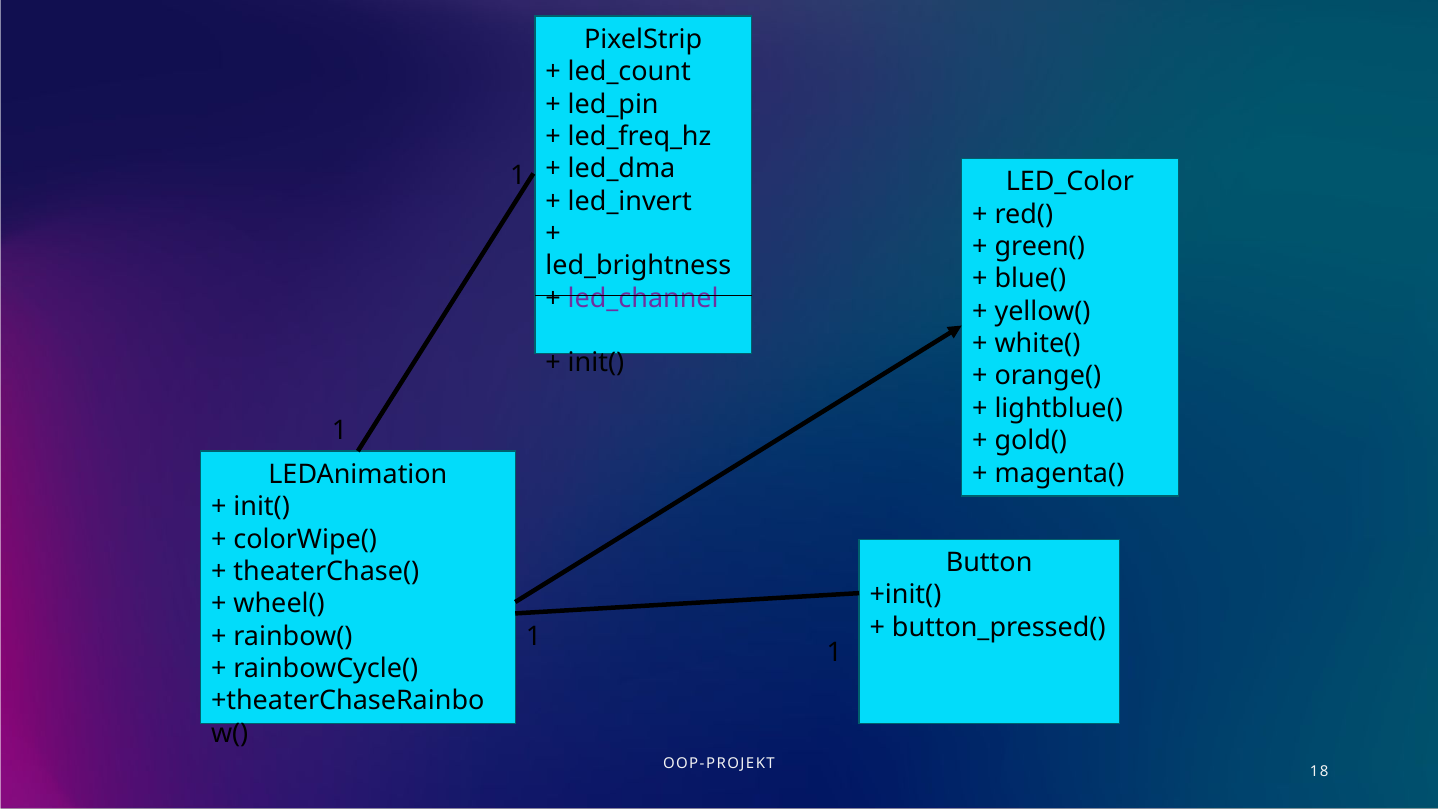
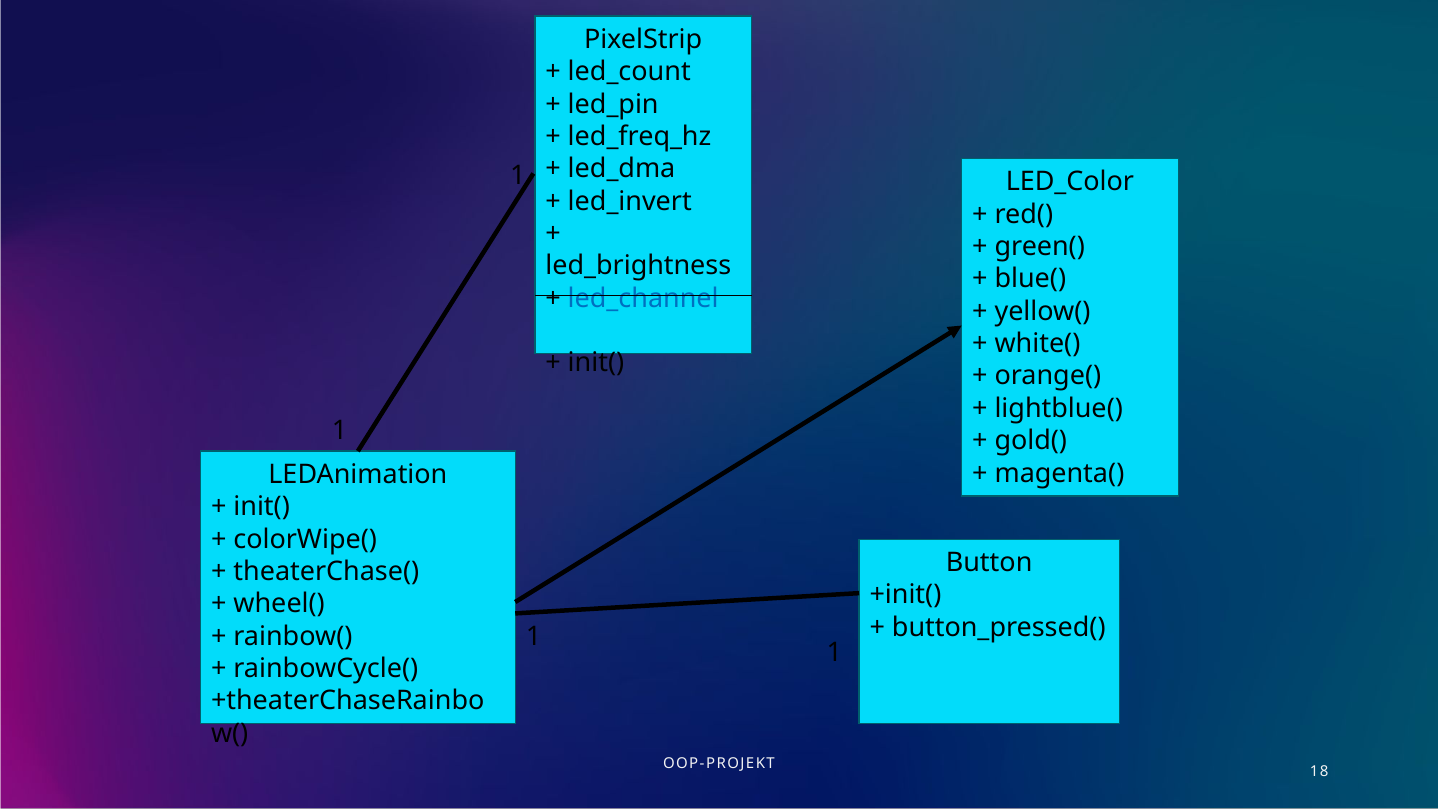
led_channel colour: purple -> blue
